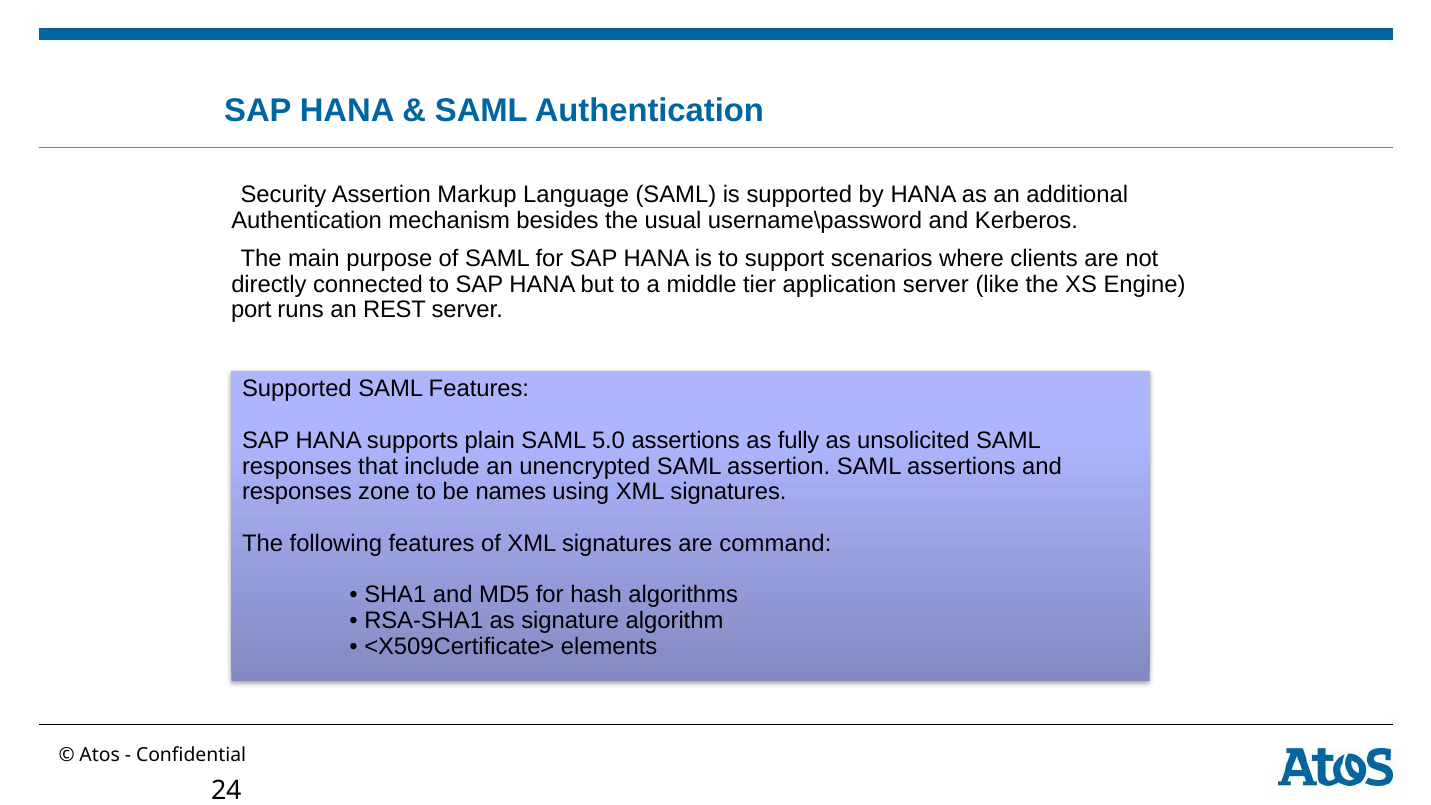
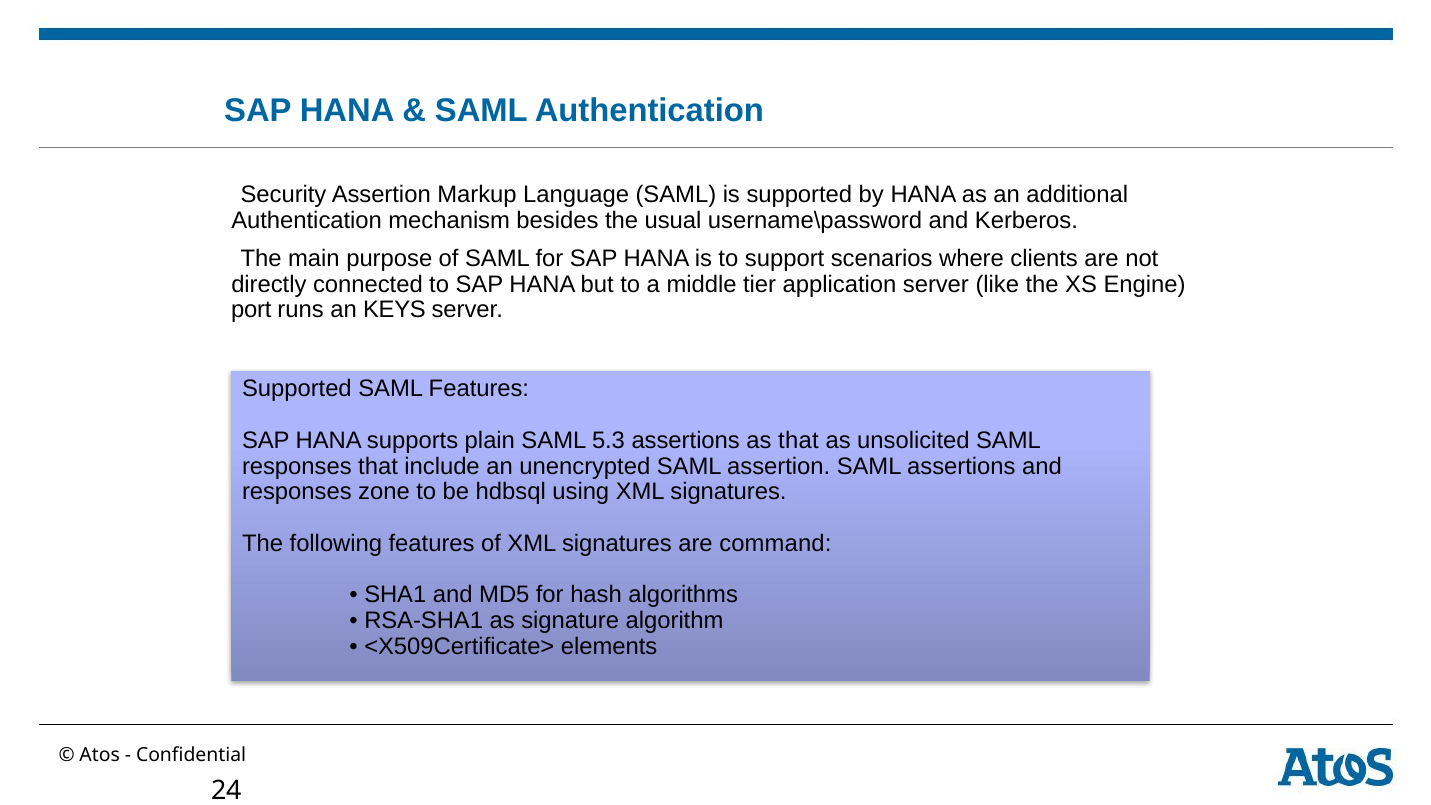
REST: REST -> KEYS
5.0: 5.0 -> 5.3
as fully: fully -> that
names: names -> hdbsql
